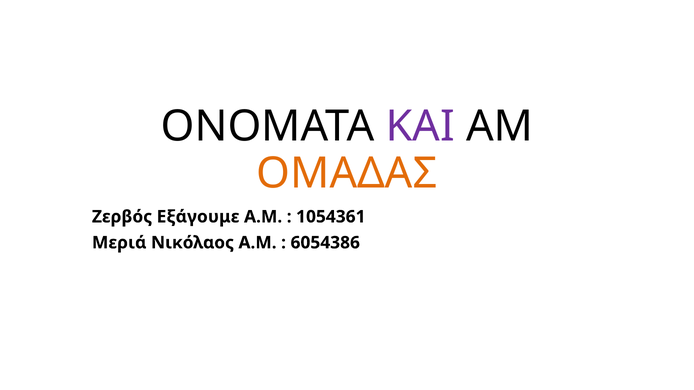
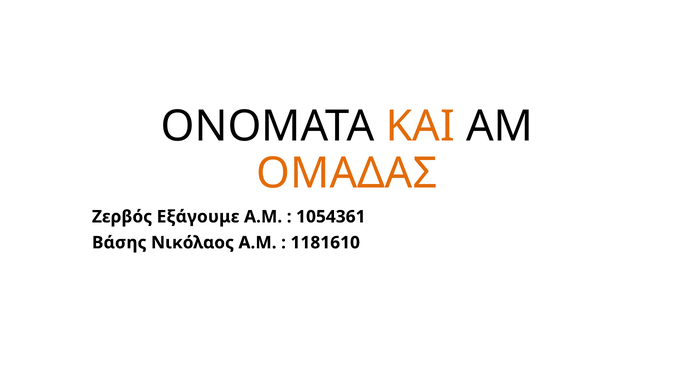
ΚΑΙ colour: purple -> orange
Μεριά: Μεριά -> Βάσης
6054386: 6054386 -> 1181610
